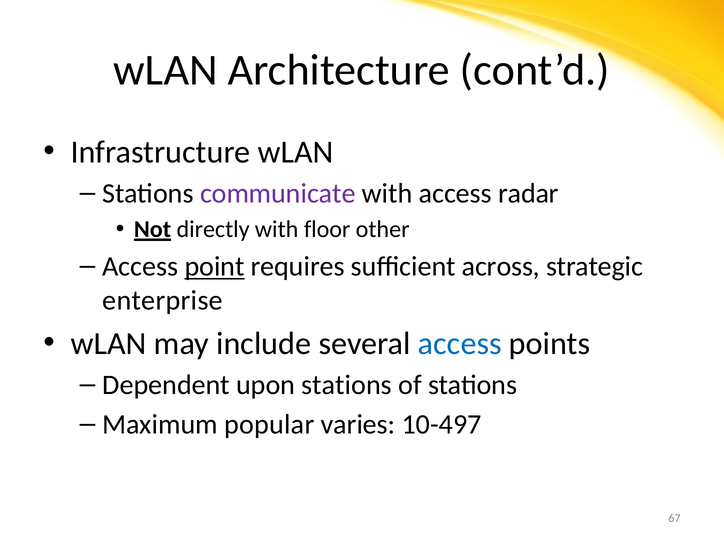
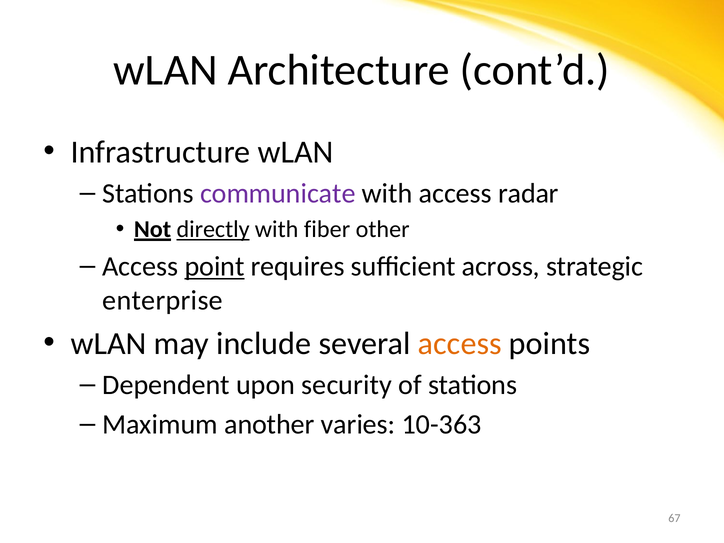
directly underline: none -> present
floor: floor -> fiber
access at (460, 343) colour: blue -> orange
upon stations: stations -> security
popular: popular -> another
10-497: 10-497 -> 10-363
